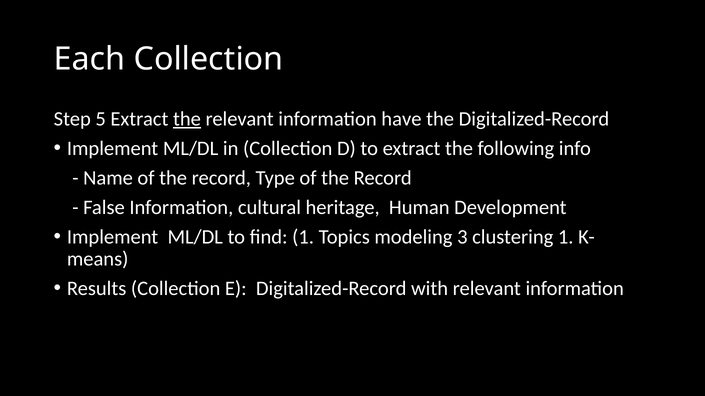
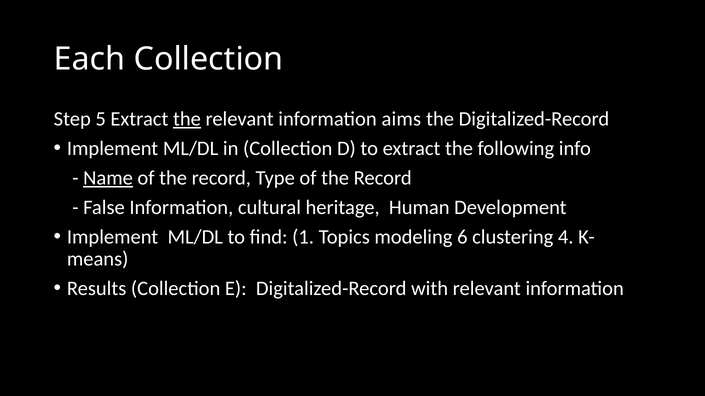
have: have -> aims
Name underline: none -> present
3: 3 -> 6
clustering 1: 1 -> 4
